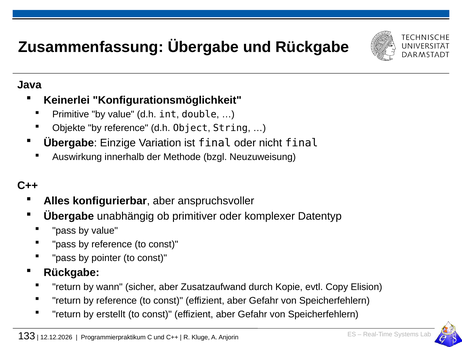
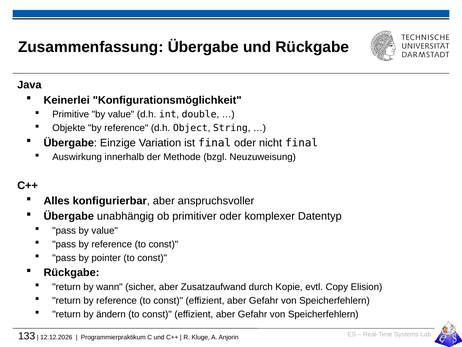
erstellt: erstellt -> ändern
